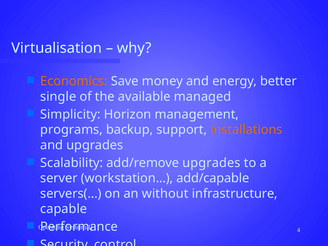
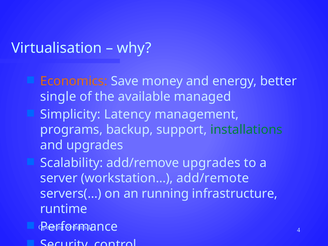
Horizon: Horizon -> Latency
installations colour: orange -> green
add/capable: add/capable -> add/remote
without: without -> running
capable: capable -> runtime
